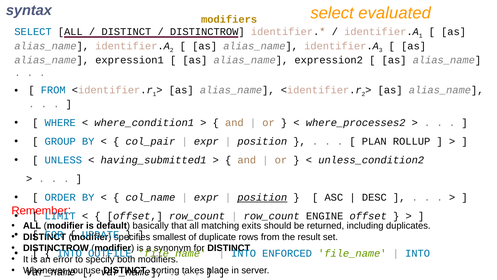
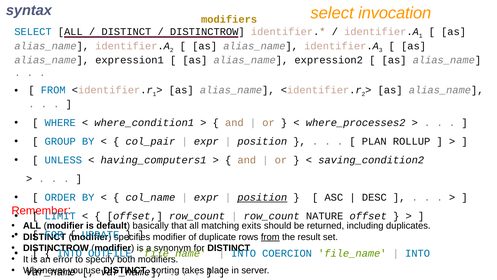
evaluated: evaluated -> invocation
having_submitted1: having_submitted1 -> having_computers1
unless_condition2: unless_condition2 -> saving_condition2
ENGINE: ENGINE -> NATURE
smallest at (169, 237): smallest -> modifier
from at (270, 237) underline: none -> present
ENFORCED: ENFORCED -> COERCION
